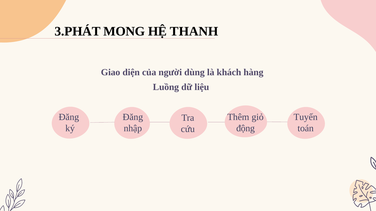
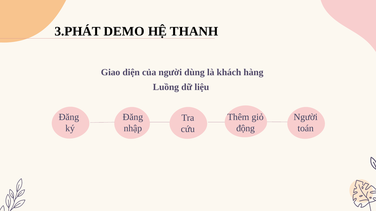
MONG: MONG -> DEMO
Tuyến at (306, 117): Tuyến -> Người
